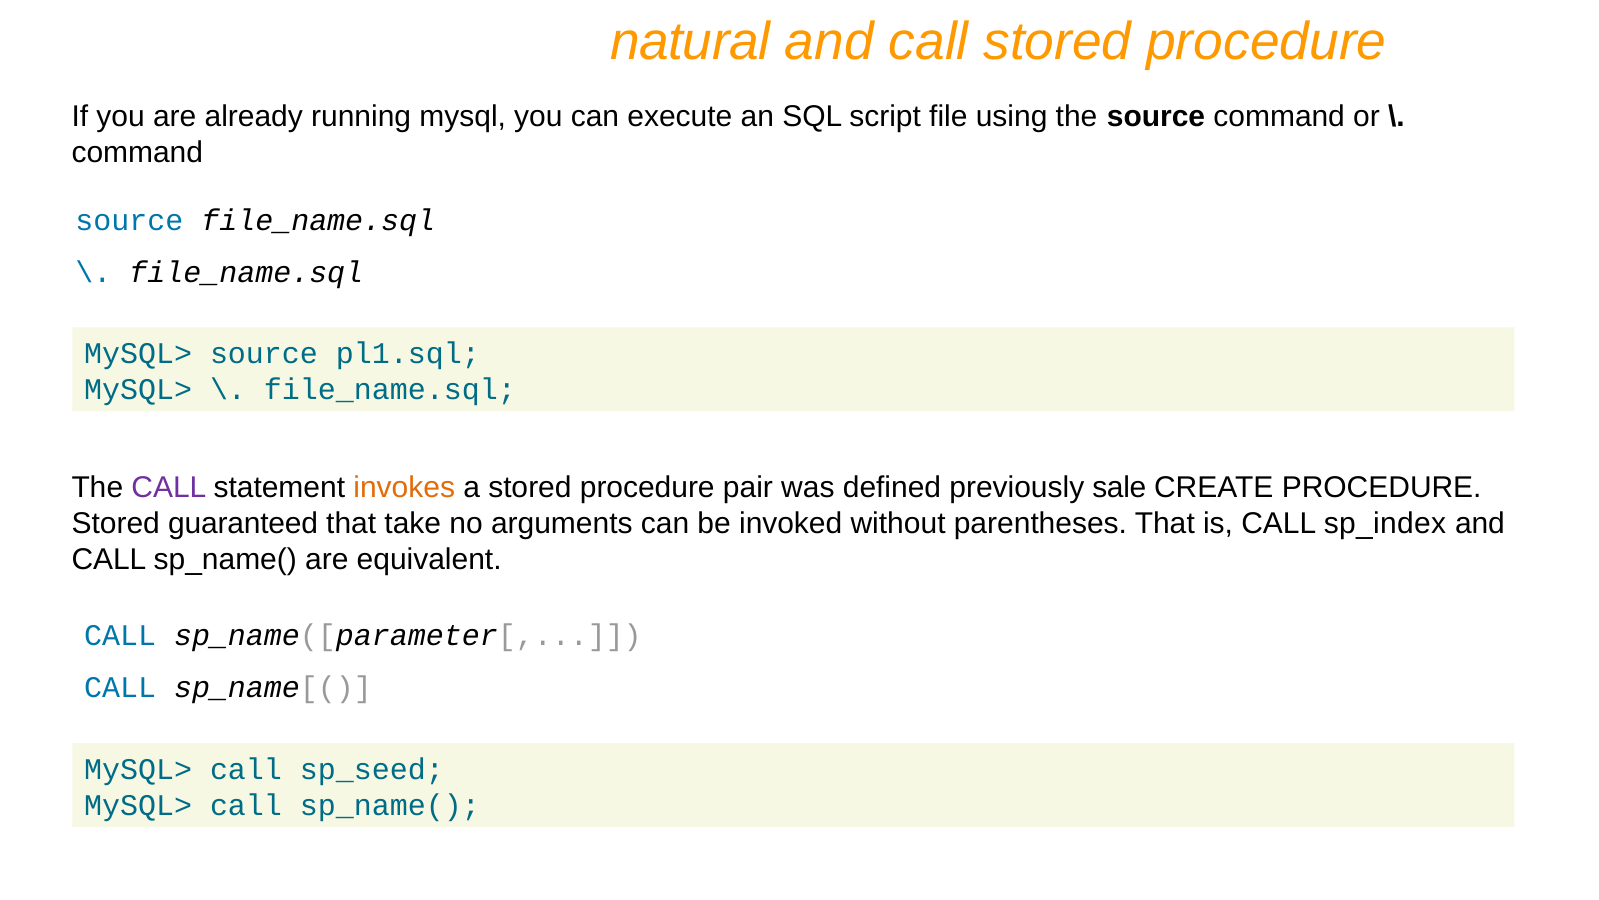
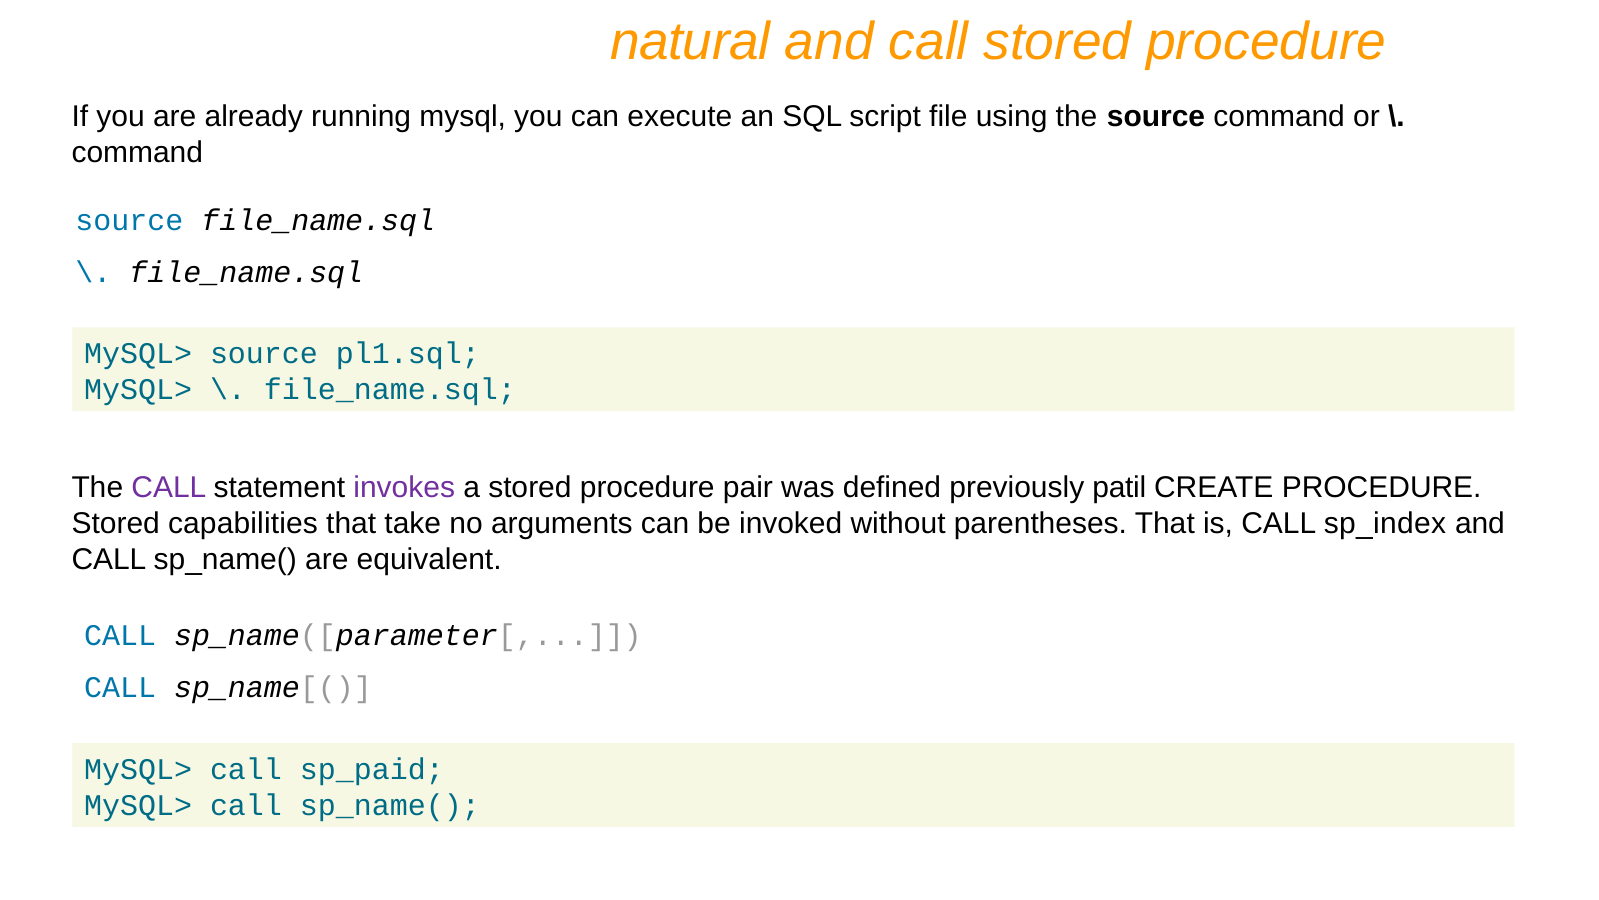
invokes colour: orange -> purple
sale: sale -> patil
guaranteed: guaranteed -> capabilities
sp_seed: sp_seed -> sp_paid
